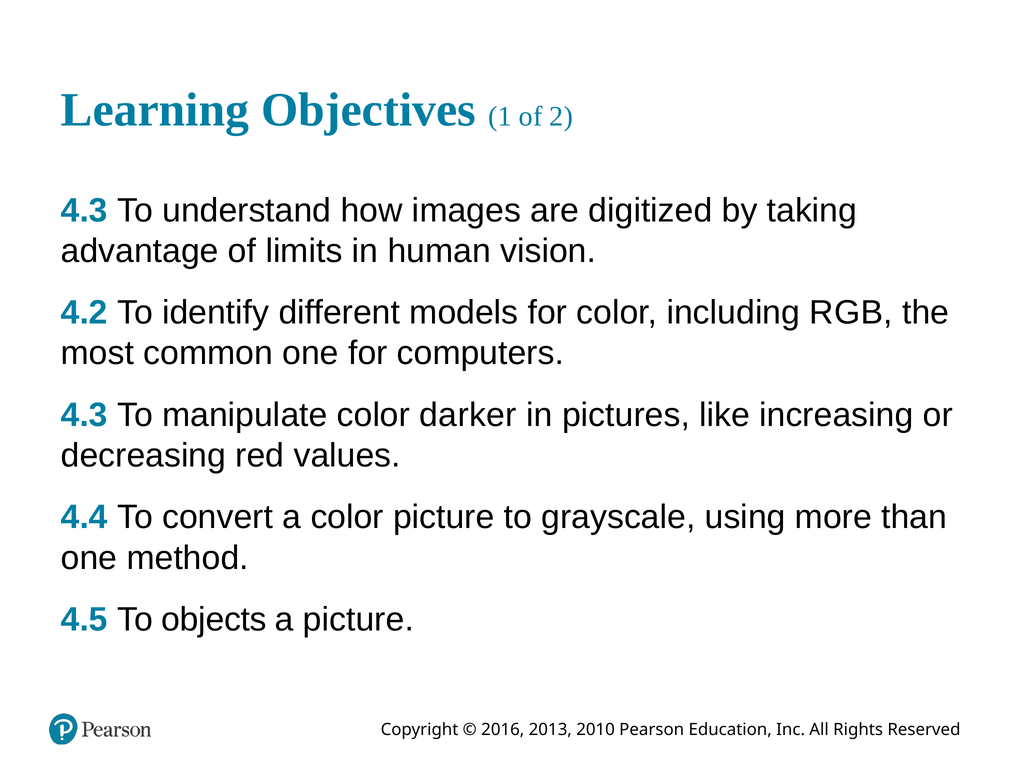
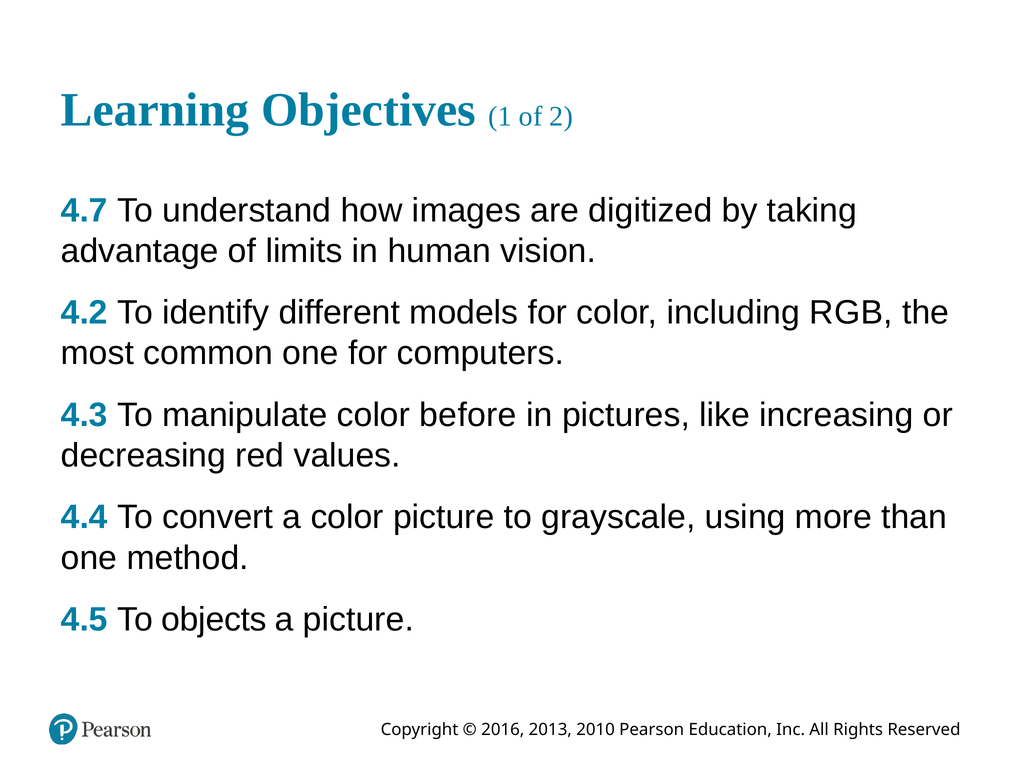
4.3 at (84, 210): 4.3 -> 4.7
darker: darker -> before
